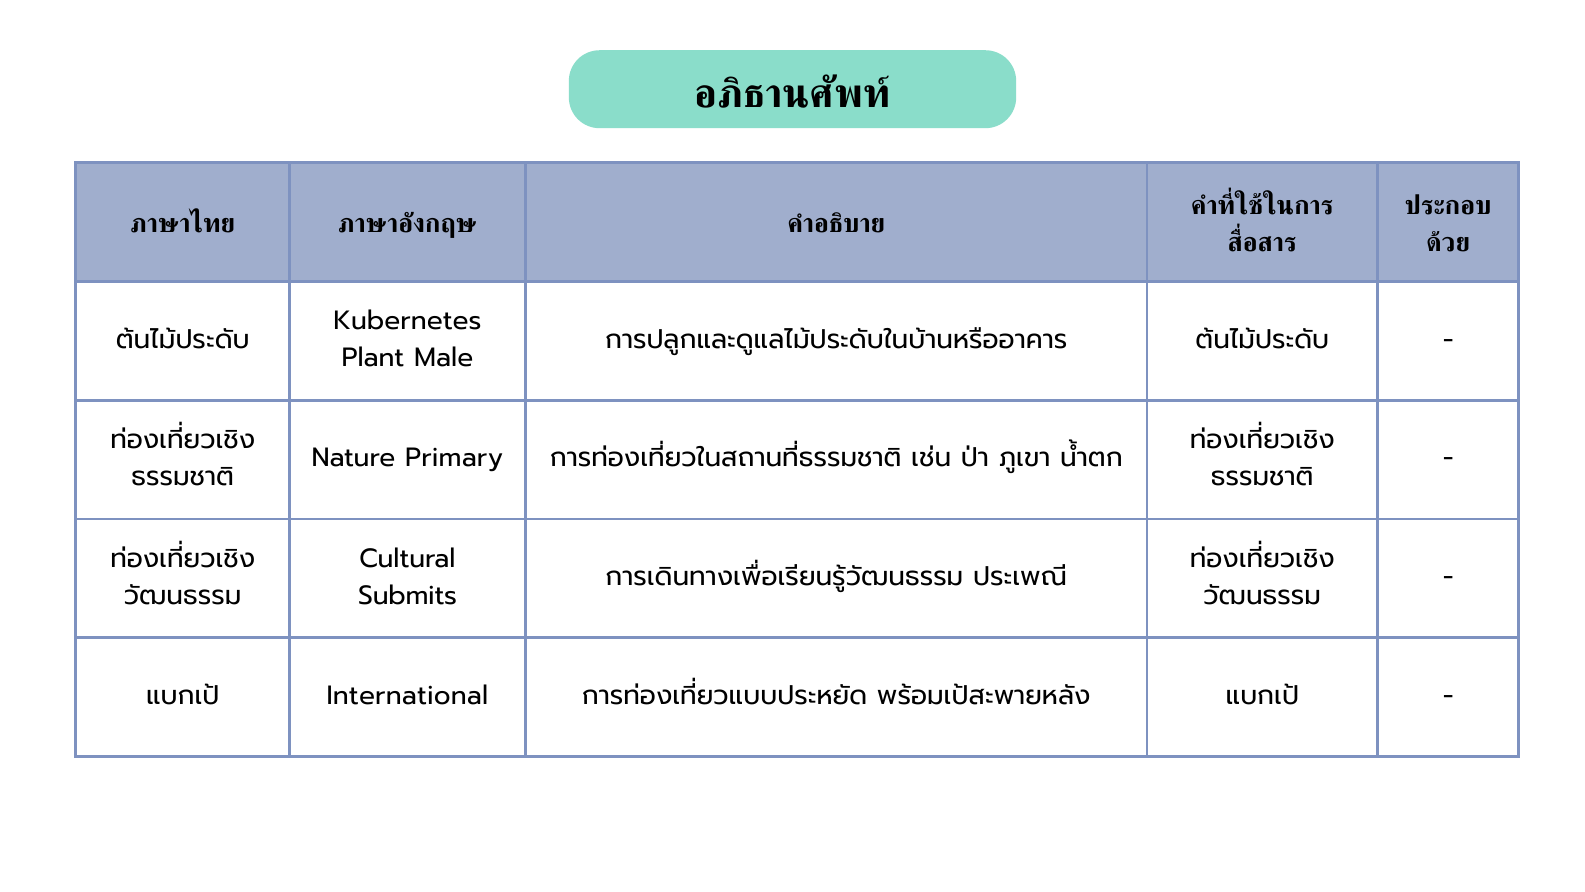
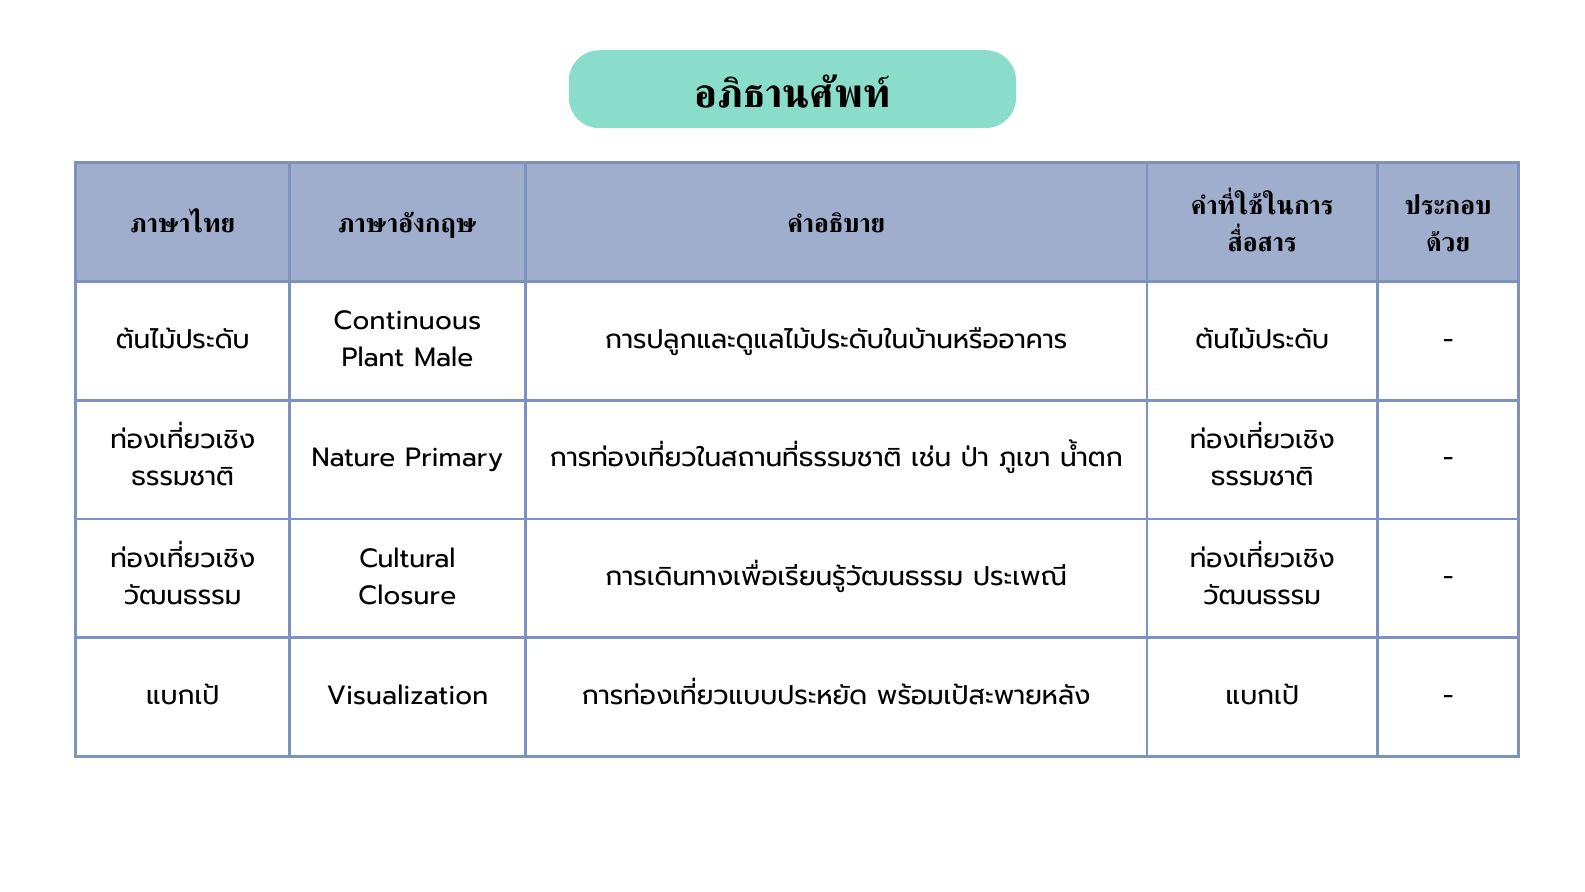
Kubernetes: Kubernetes -> Continuous
Submits: Submits -> Closure
International: International -> Visualization
